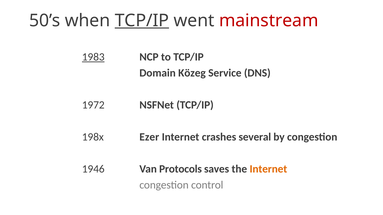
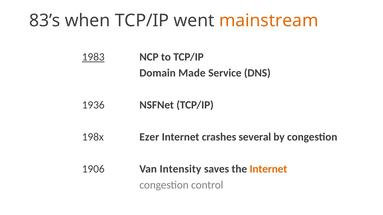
50’s: 50’s -> 83’s
TCP/IP at (142, 21) underline: present -> none
mainstream colour: red -> orange
Közeg: Közeg -> Made
1972: 1972 -> 1936
1946: 1946 -> 1906
Protocols: Protocols -> Intensity
